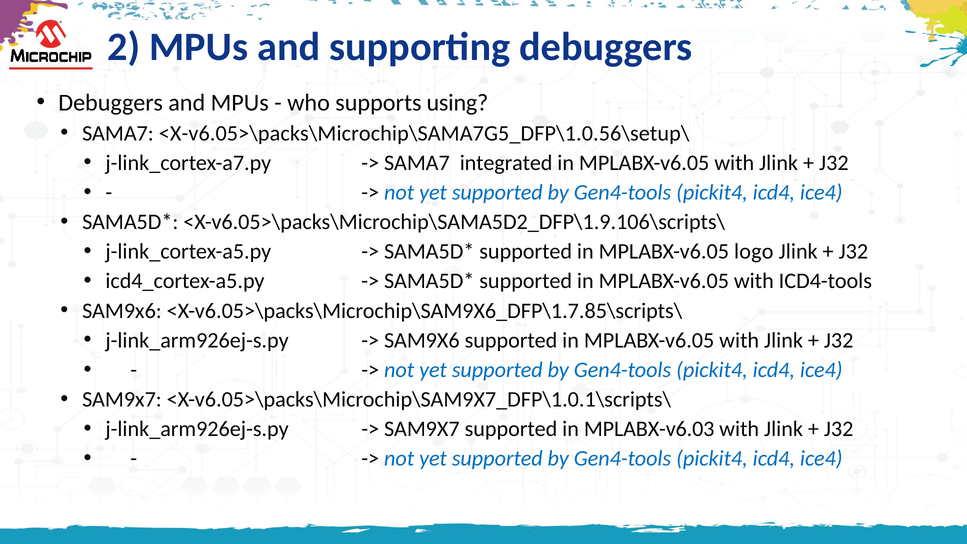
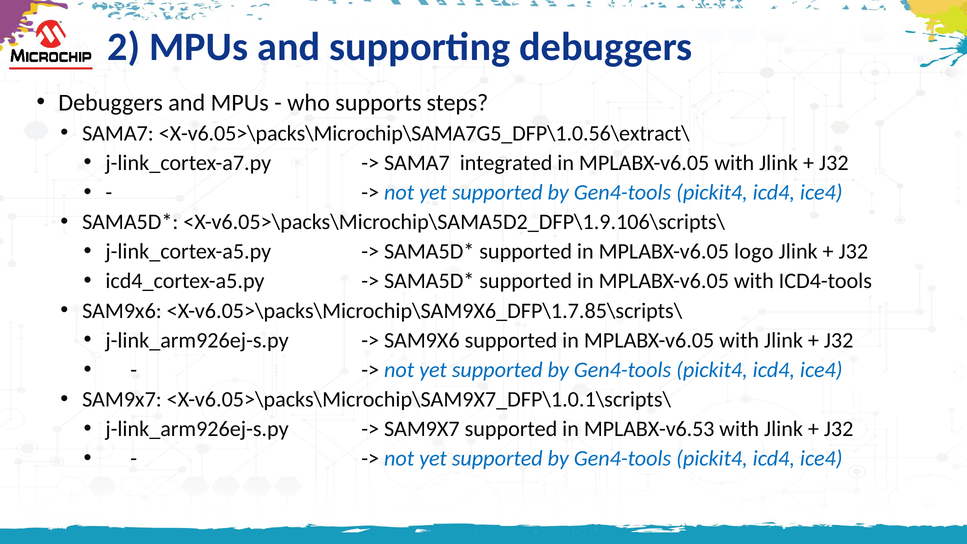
using: using -> steps
<X-v6.05>\packs\Microchip\SAMA7G5_DFP\1.0.56\setup\: <X-v6.05>\packs\Microchip\SAMA7G5_DFP\1.0.56\setup\ -> <X-v6.05>\packs\Microchip\SAMA7G5_DFP\1.0.56\extract\
MPLABX-v6.03: MPLABX-v6.03 -> MPLABX-v6.53
